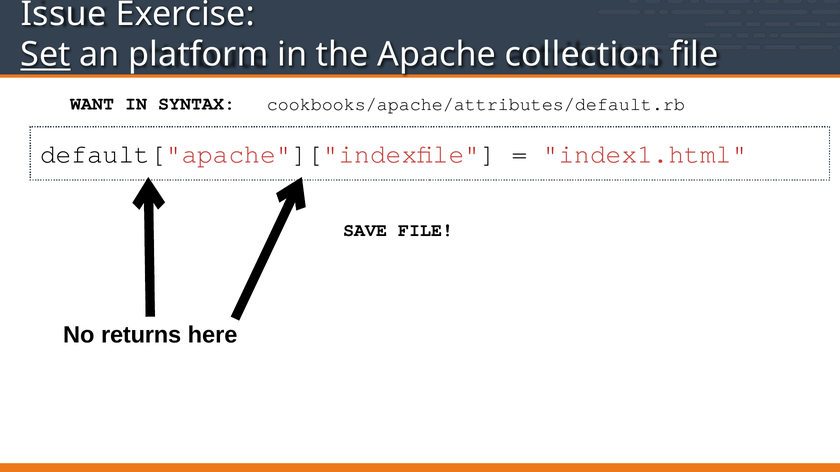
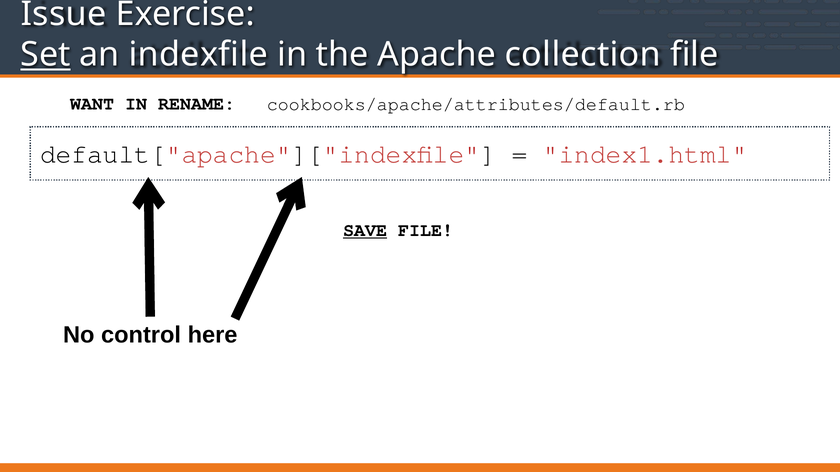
platform: platform -> indexfile
SYNTAX: SYNTAX -> RENAME
SAVE underline: none -> present
returns: returns -> control
